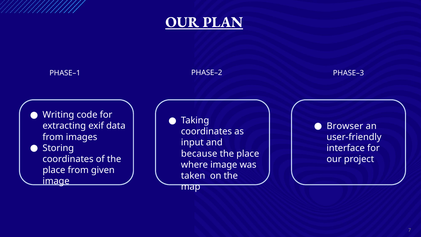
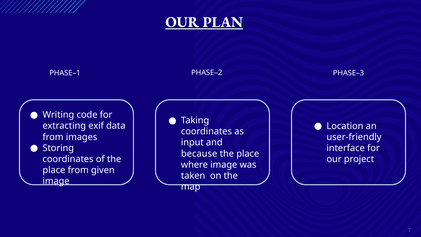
Browser: Browser -> Location
